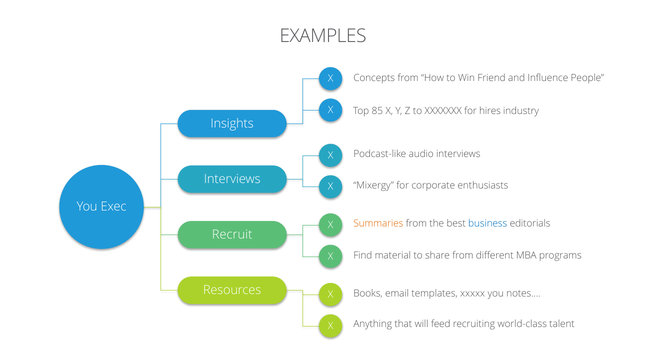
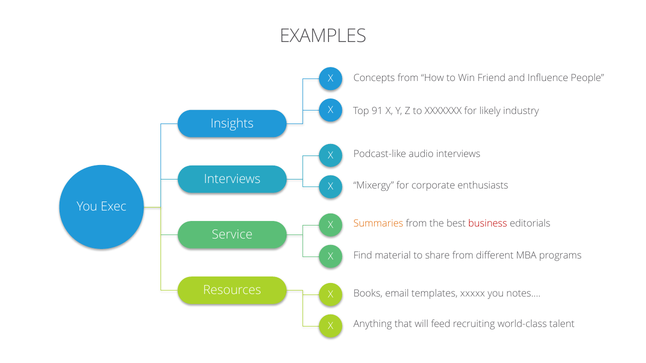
85: 85 -> 91
hires: hires -> likely
business colour: blue -> red
Recruit: Recruit -> Service
